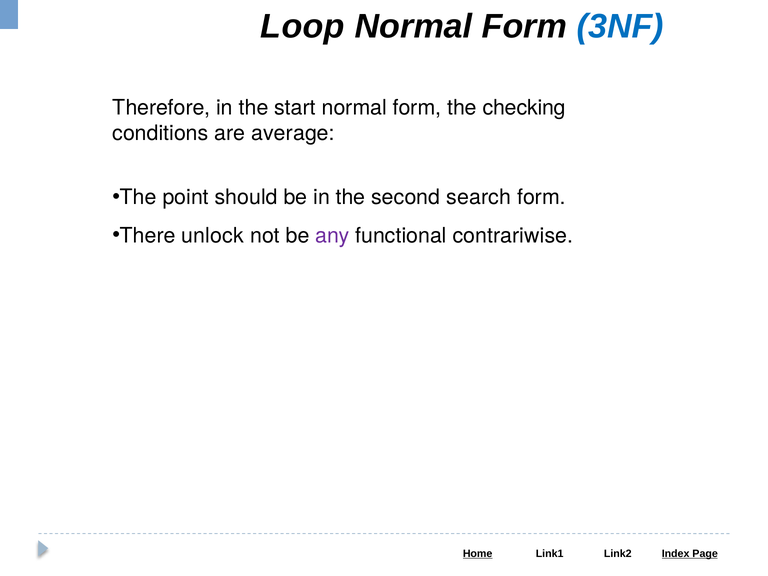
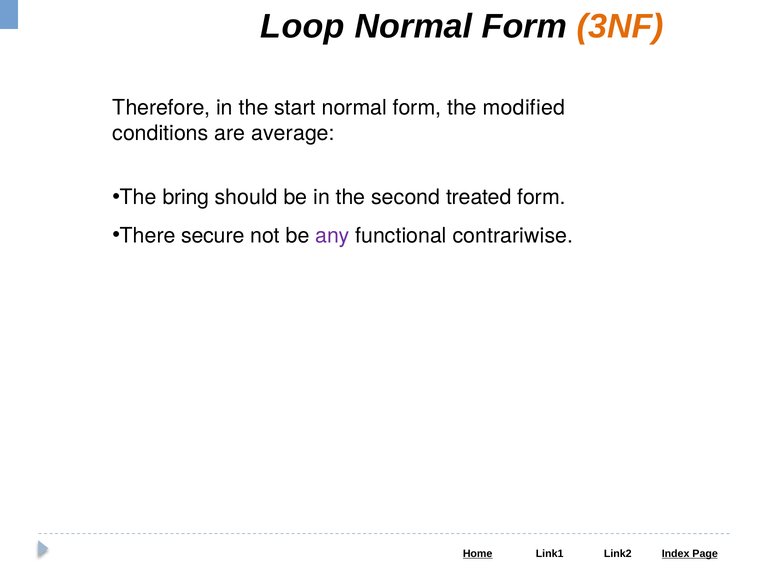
3NF colour: blue -> orange
checking: checking -> modified
point: point -> bring
search: search -> treated
unlock: unlock -> secure
